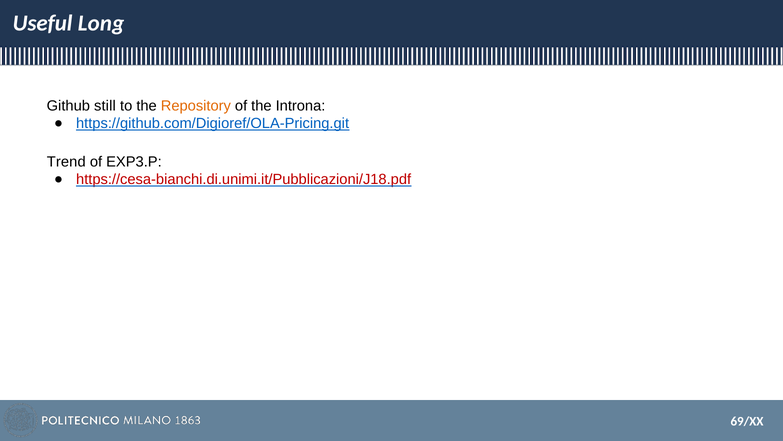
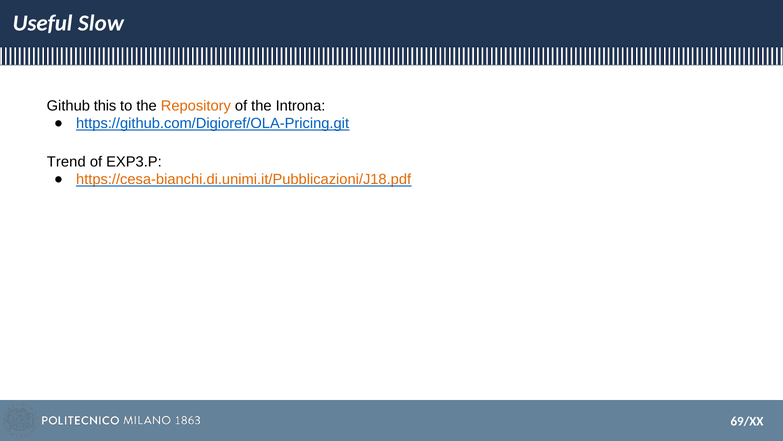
Long: Long -> Slow
still: still -> this
https://cesa-bianchi.di.unimi.it/Pubblicazioni/J18.pdf colour: red -> orange
